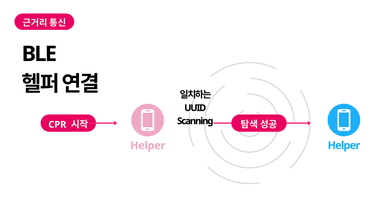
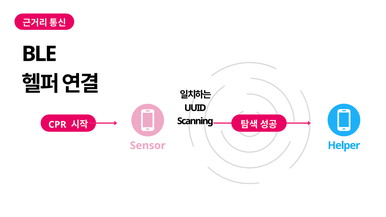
Helper at (148, 146): Helper -> Sensor
